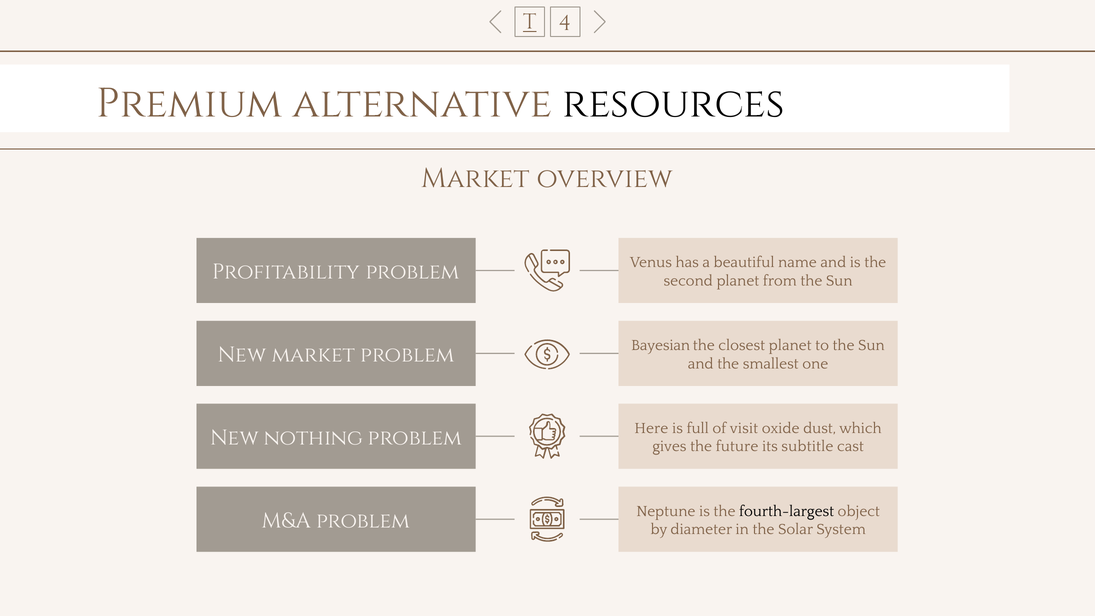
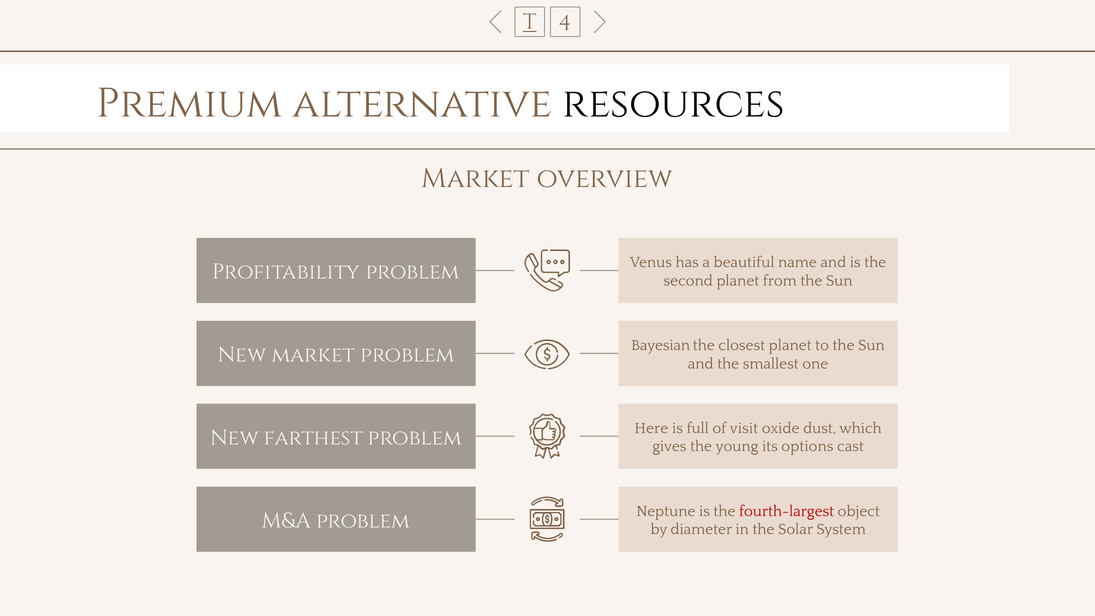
nothing: nothing -> farthest
future: future -> young
subtitle: subtitle -> options
fourth-largest colour: black -> red
